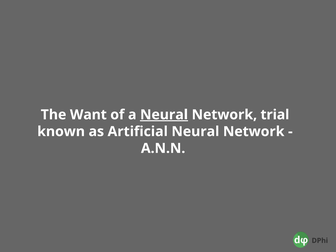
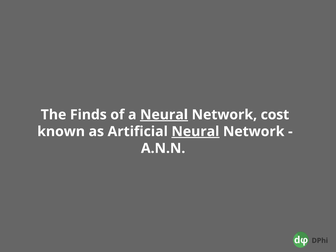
Want: Want -> Finds
trial: trial -> cost
Neural at (195, 132) underline: none -> present
